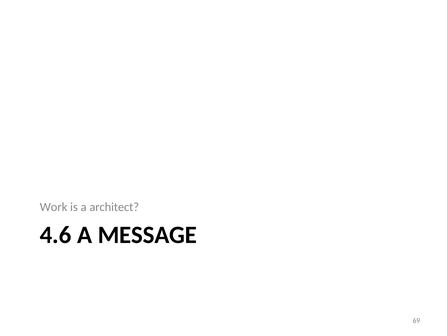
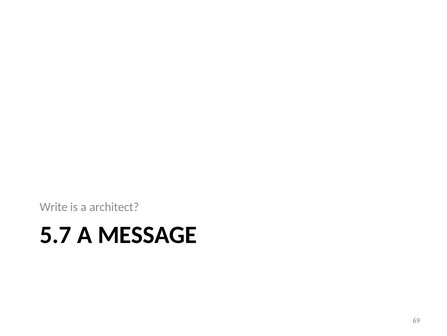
Work: Work -> Write
4.6: 4.6 -> 5.7
